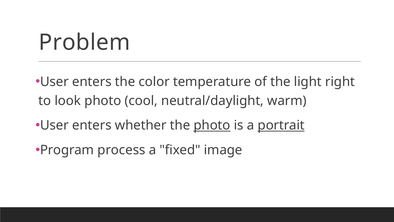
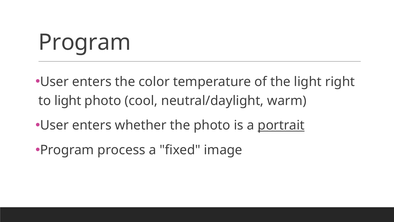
Problem at (84, 42): Problem -> Program
to look: look -> light
photo at (212, 125) underline: present -> none
